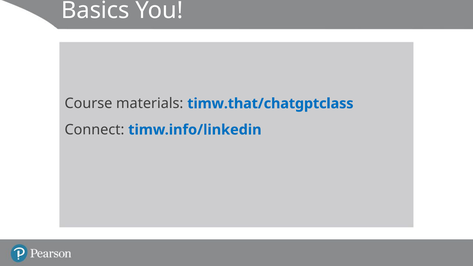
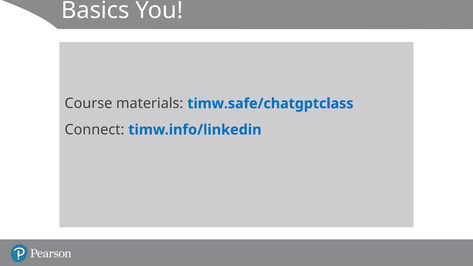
timw.that/chatgptclass: timw.that/chatgptclass -> timw.safe/chatgptclass
